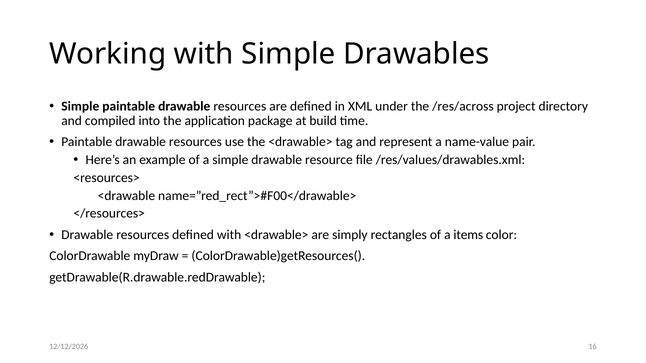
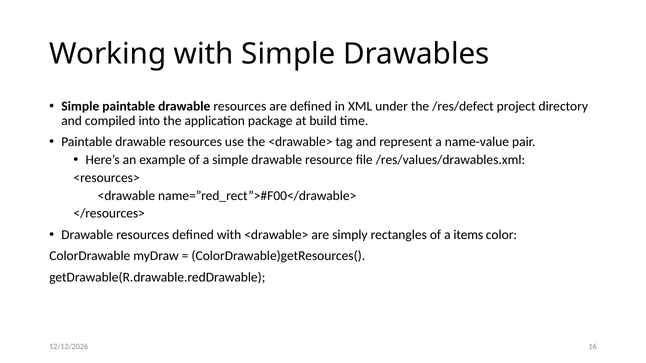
/res/across: /res/across -> /res/defect
